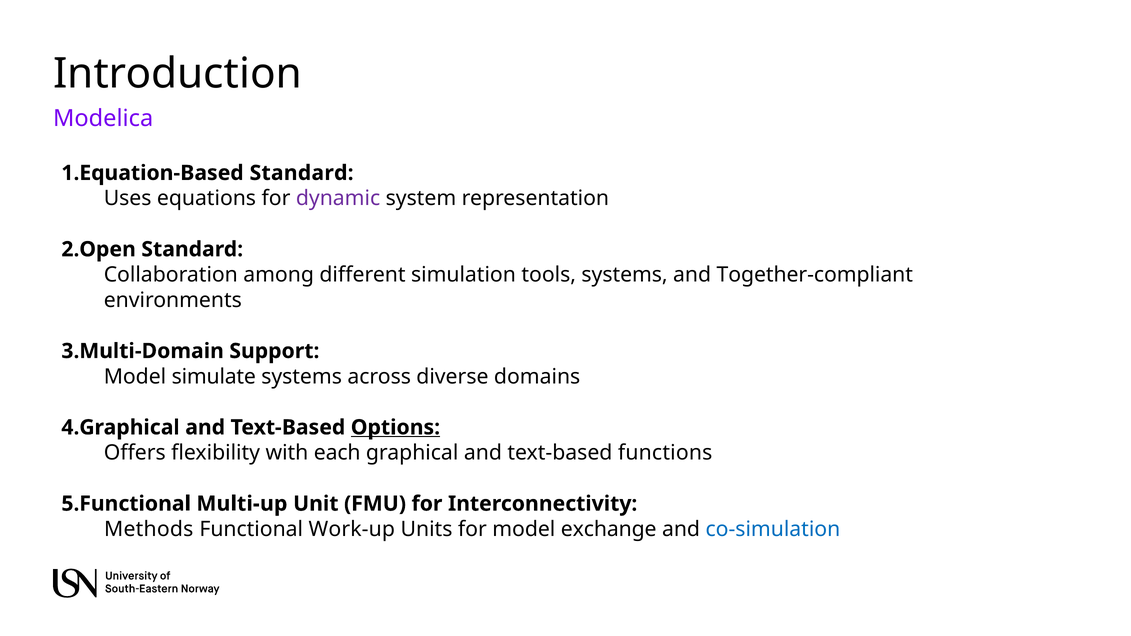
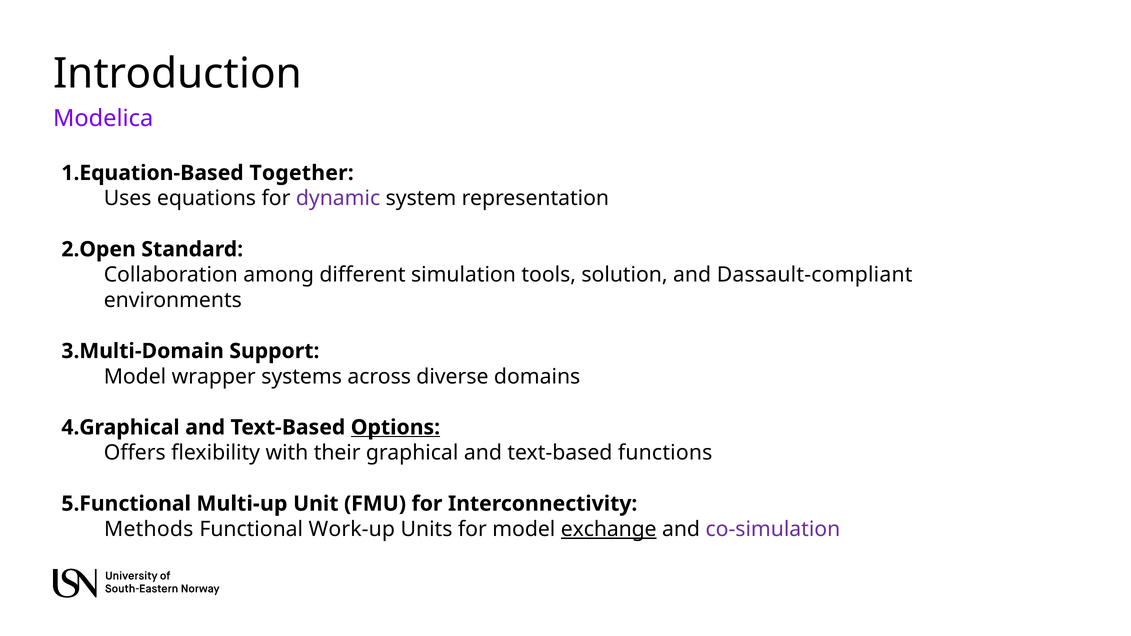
Standard at (302, 173): Standard -> Together
tools systems: systems -> solution
Together-compliant: Together-compliant -> Dassault-compliant
simulate: simulate -> wrapper
each: each -> their
exchange underline: none -> present
co-simulation colour: blue -> purple
